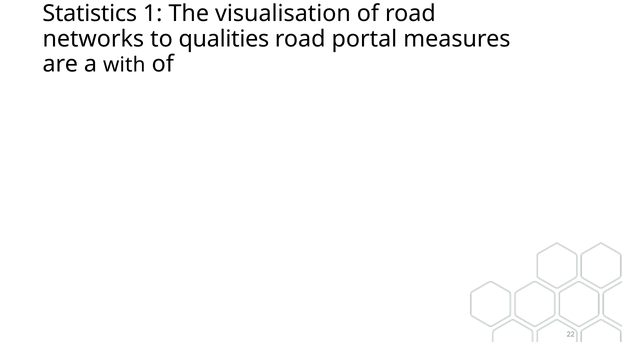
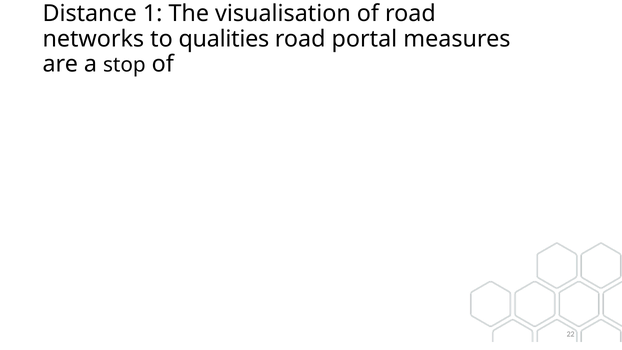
Statistics: Statistics -> Distance
with: with -> stop
